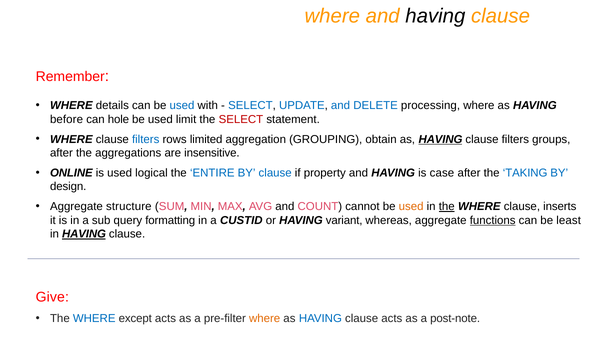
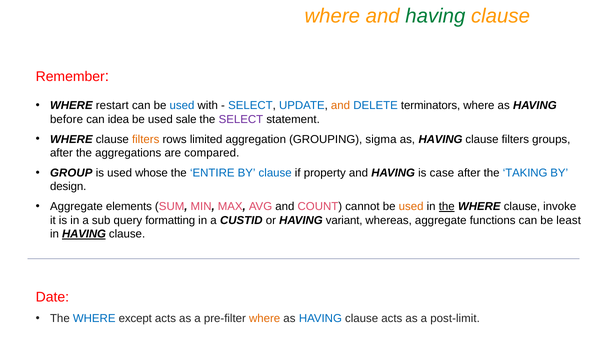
having at (435, 16) colour: black -> green
details: details -> restart
and at (341, 106) colour: blue -> orange
processing: processing -> terminators
hole: hole -> idea
limit: limit -> sale
SELECT at (241, 119) colour: red -> purple
filters at (146, 139) colour: blue -> orange
obtain: obtain -> sigma
HAVING at (440, 139) underline: present -> none
insensitive: insensitive -> compared
ONLINE: ONLINE -> GROUP
logical: logical -> whose
structure: structure -> elements
inserts: inserts -> invoke
functions underline: present -> none
Give: Give -> Date
post-note: post-note -> post-limit
